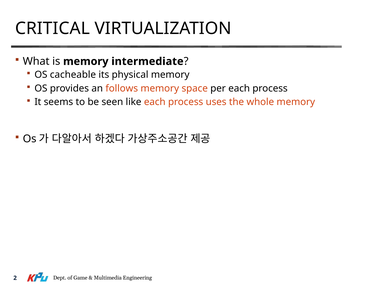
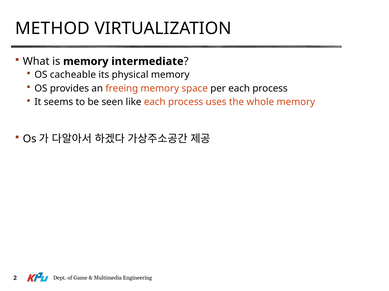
CRITICAL: CRITICAL -> METHOD
follows: follows -> freeing
